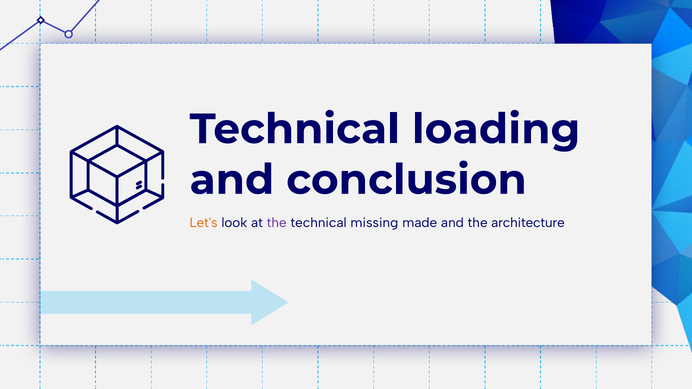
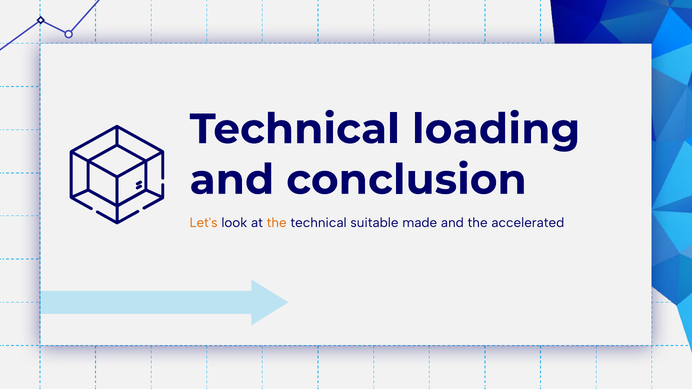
the at (277, 223) colour: purple -> orange
missing: missing -> suitable
architecture: architecture -> accelerated
